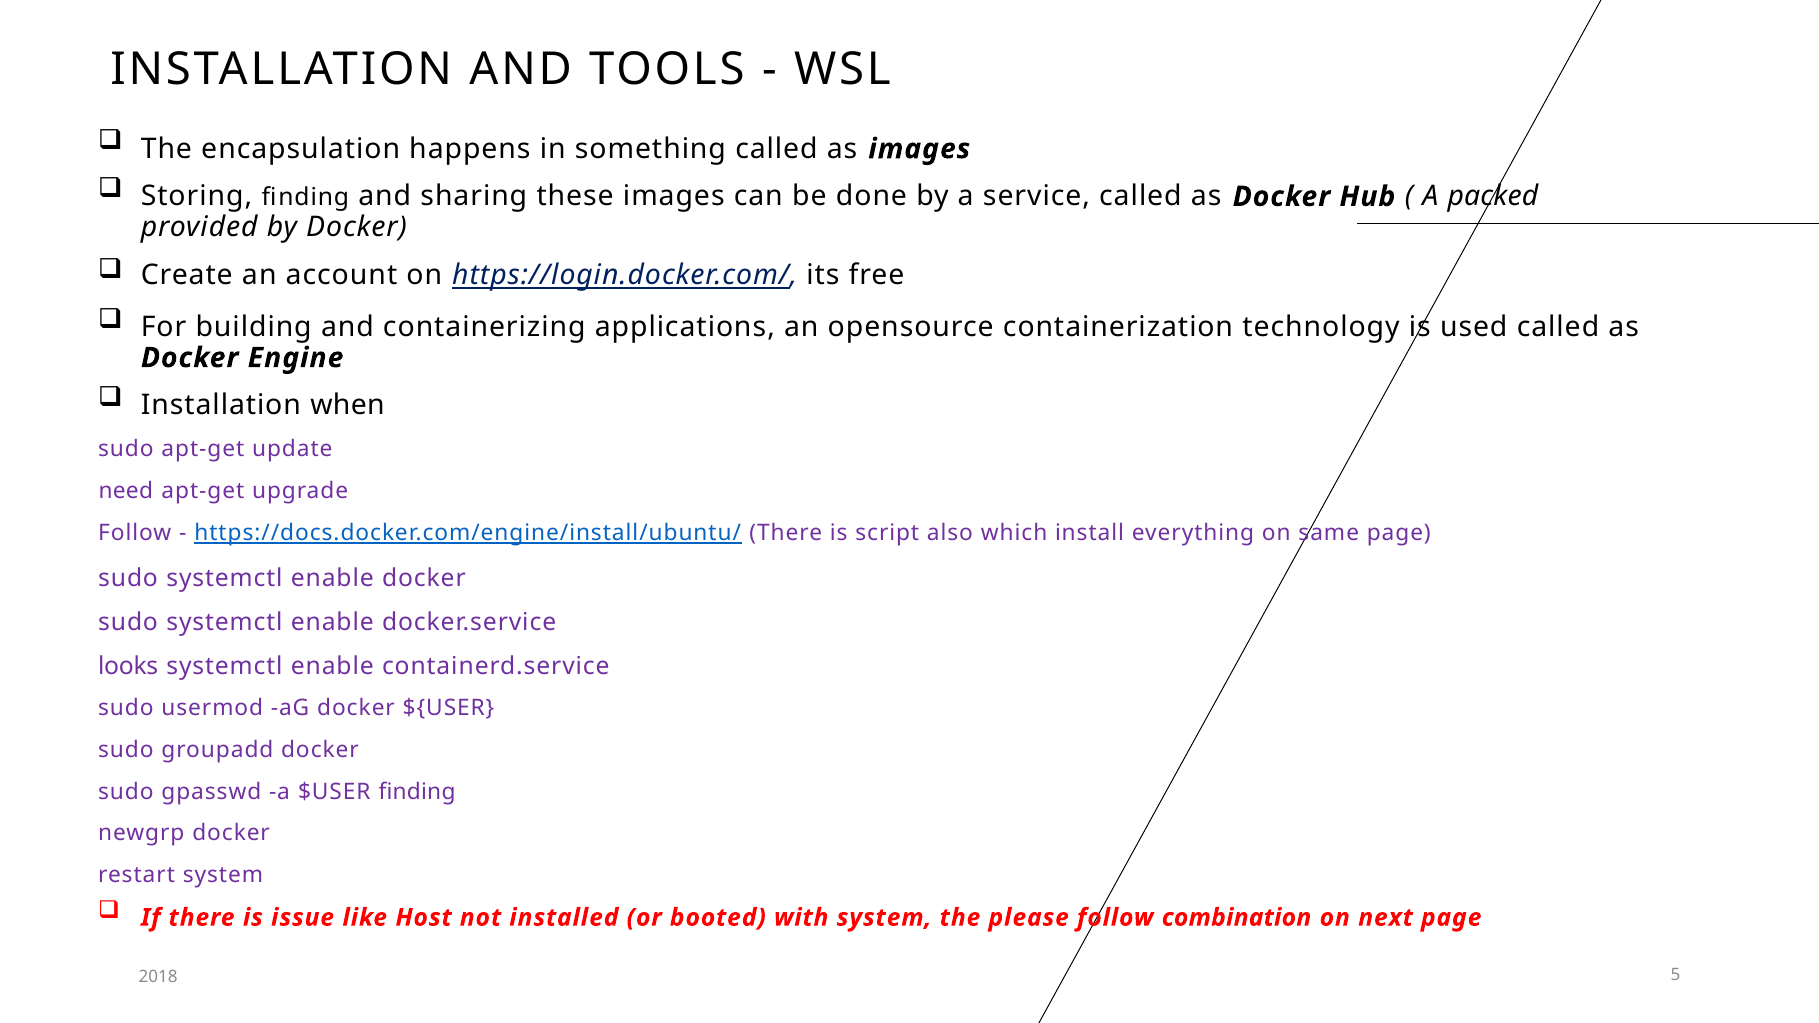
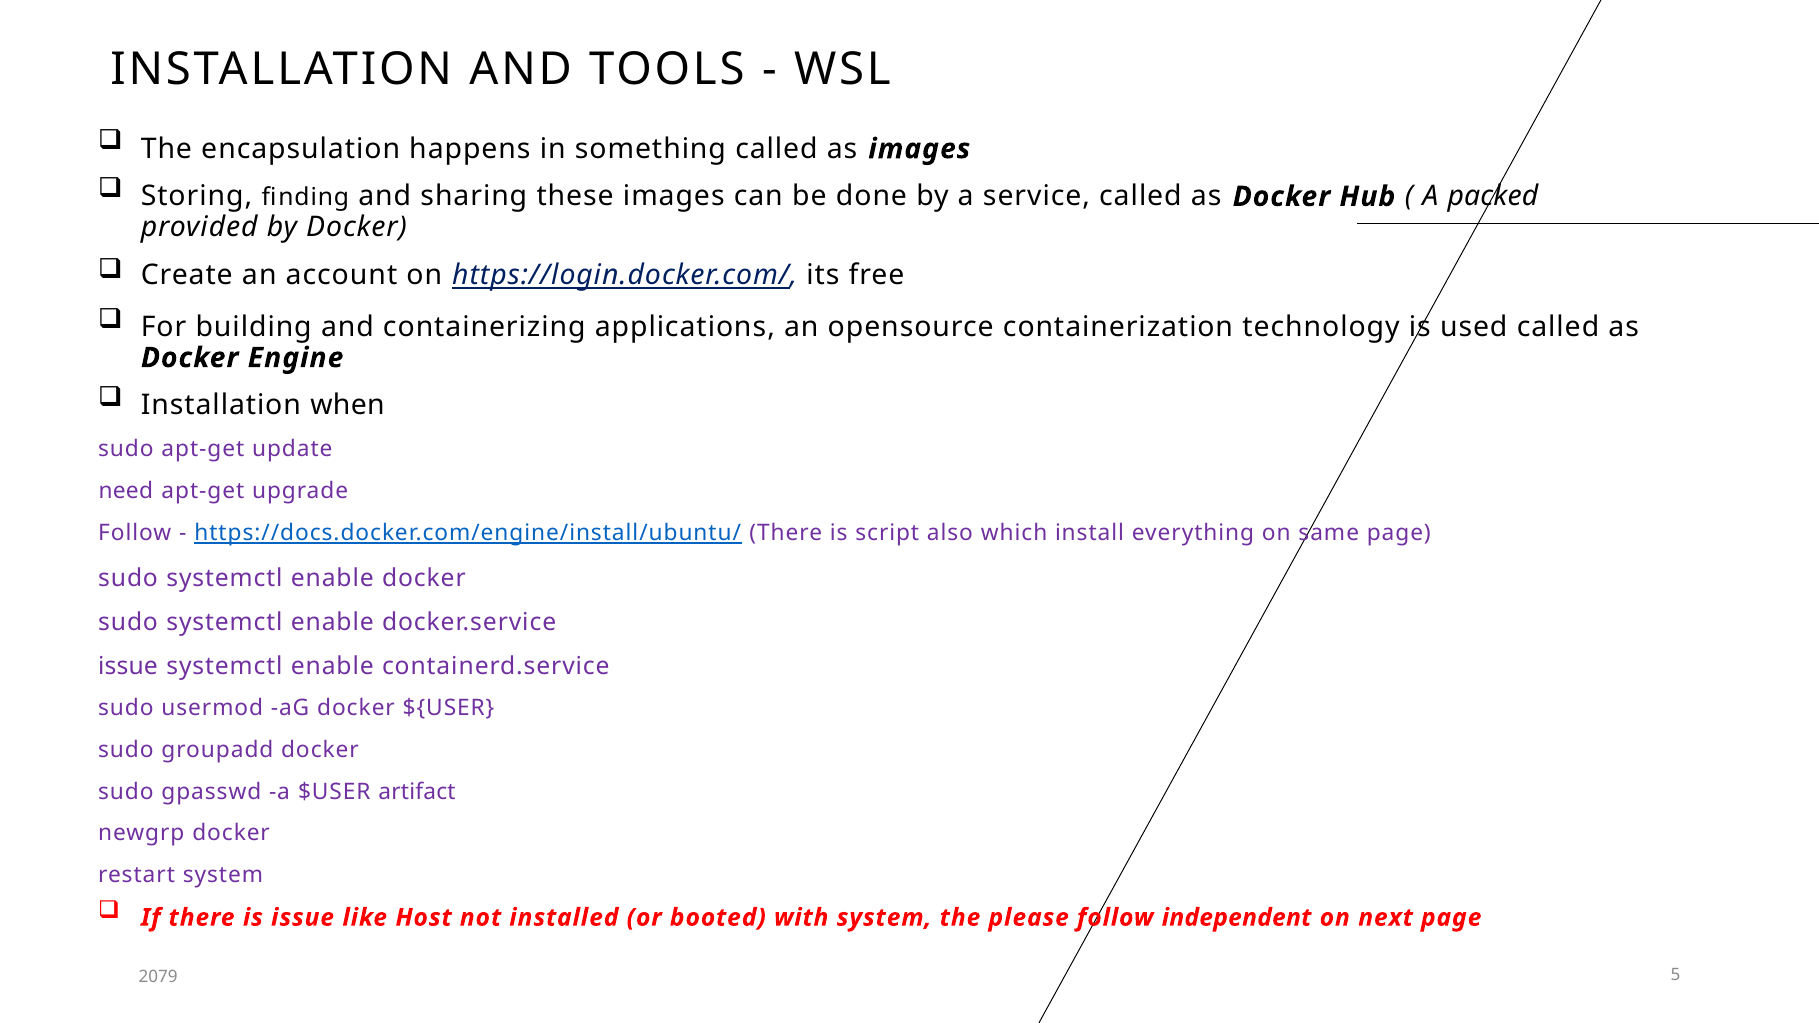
looks at (128, 666): looks -> issue
$USER finding: finding -> artifact
combination: combination -> independent
2018: 2018 -> 2079
